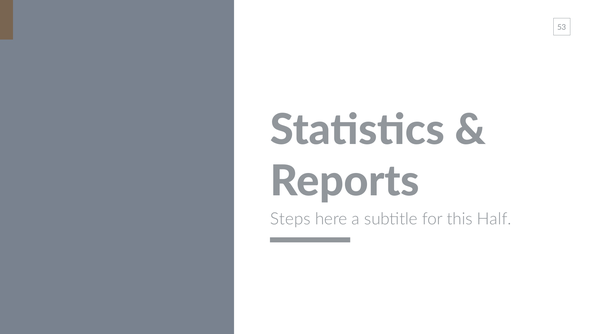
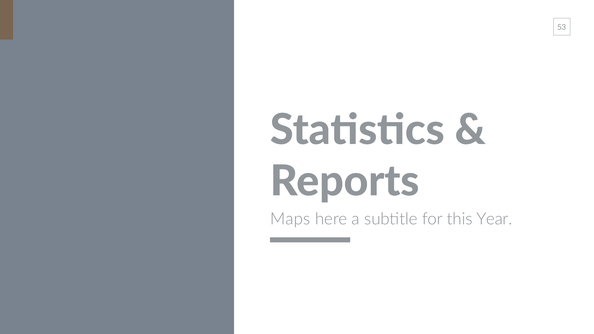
Steps: Steps -> Maps
Half: Half -> Year
